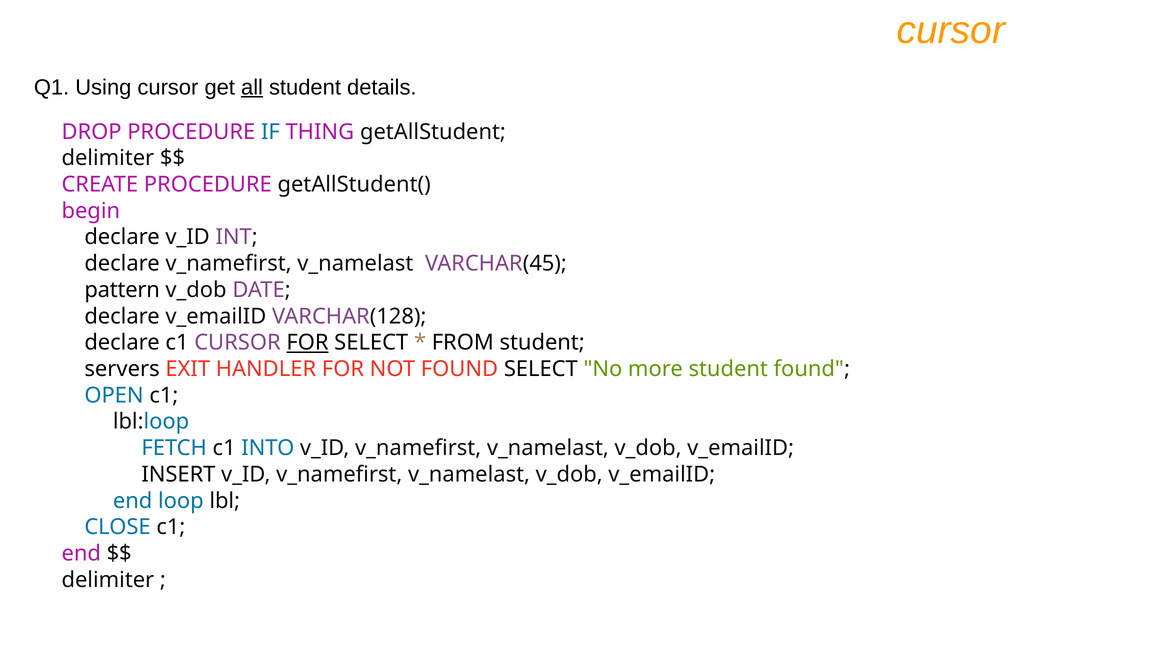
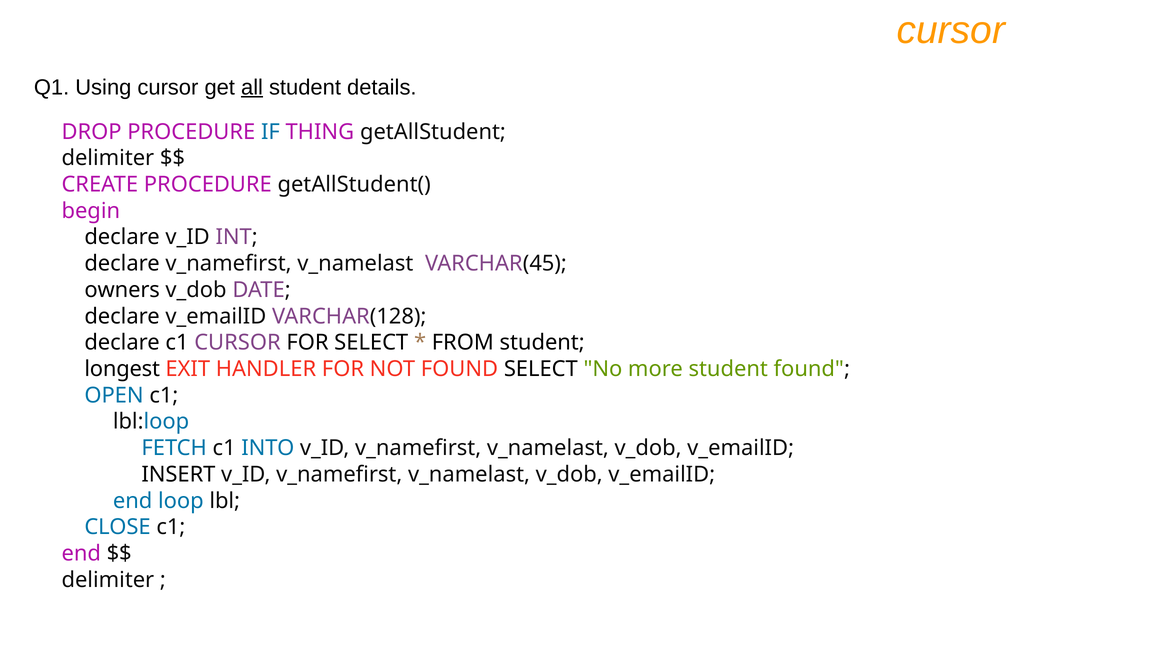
pattern: pattern -> owners
FOR at (307, 342) underline: present -> none
servers: servers -> longest
